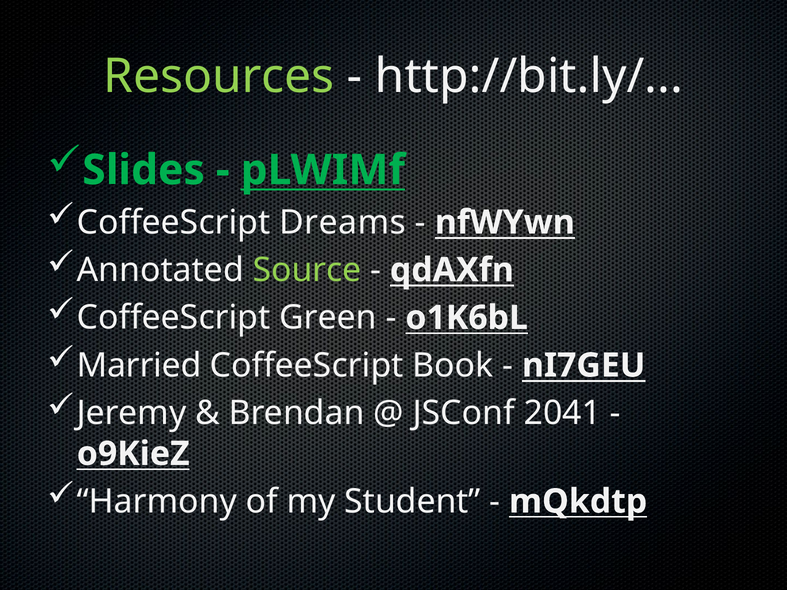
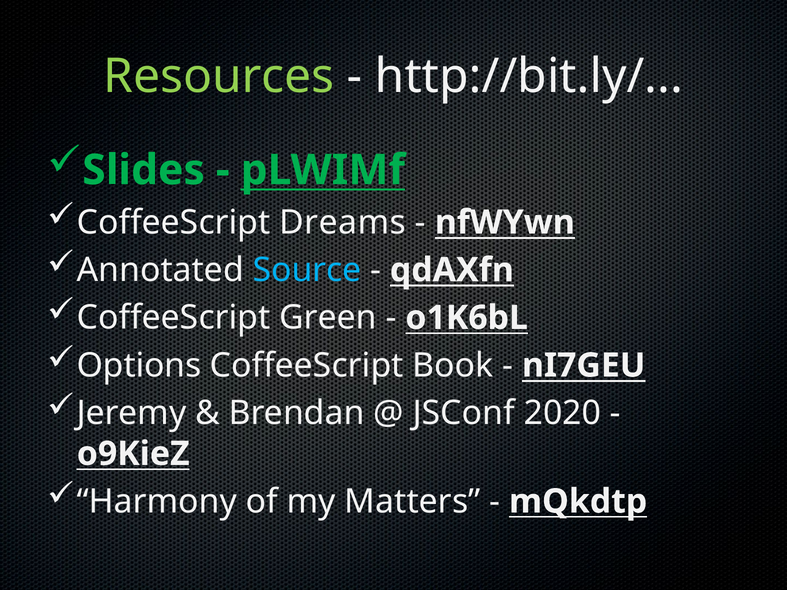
Source colour: light green -> light blue
Married: Married -> Options
2041: 2041 -> 2020
Student: Student -> Matters
